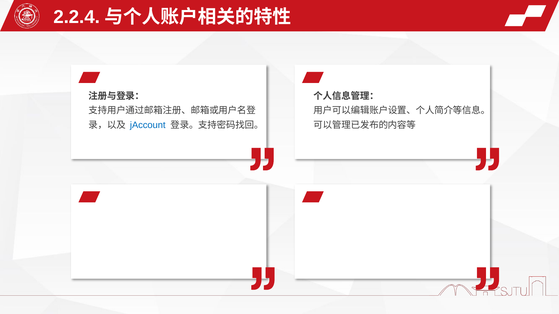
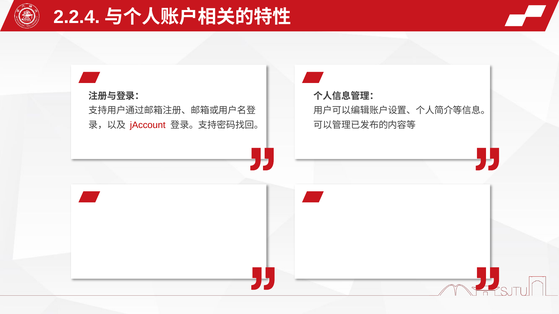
jAccount colour: blue -> red
